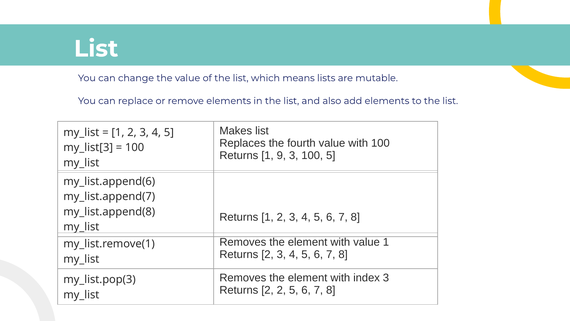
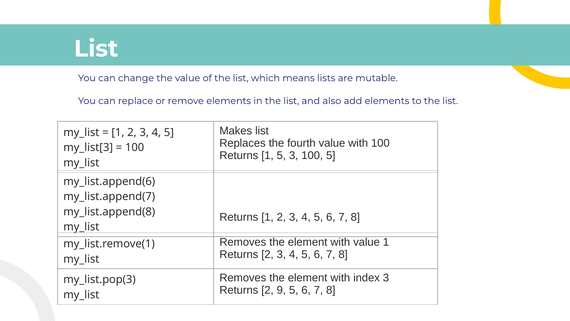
1 9: 9 -> 5
2 2: 2 -> 9
